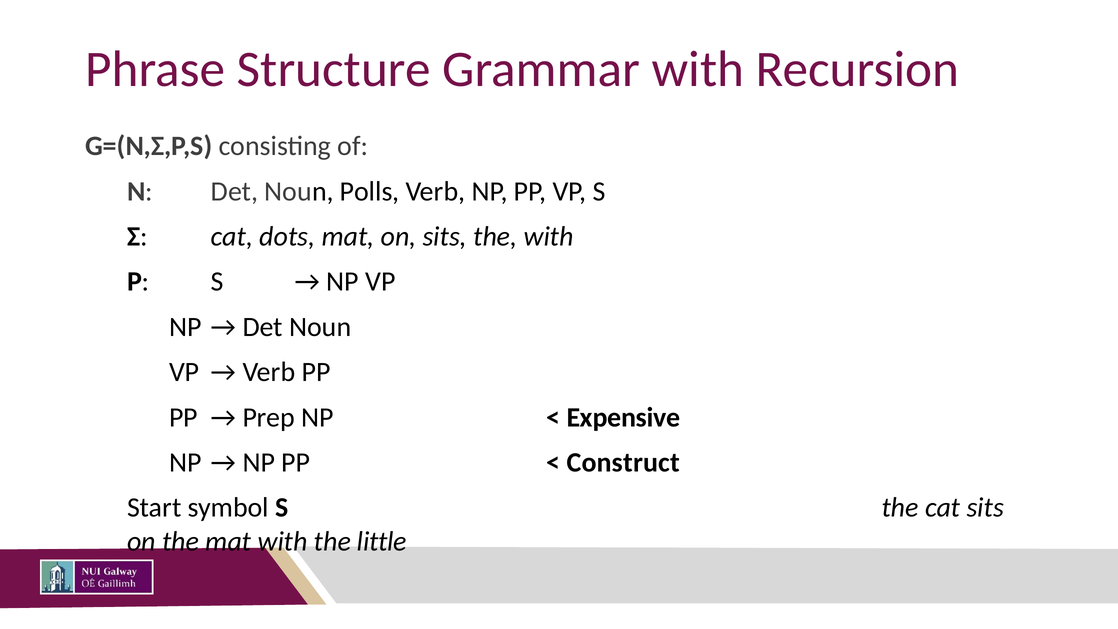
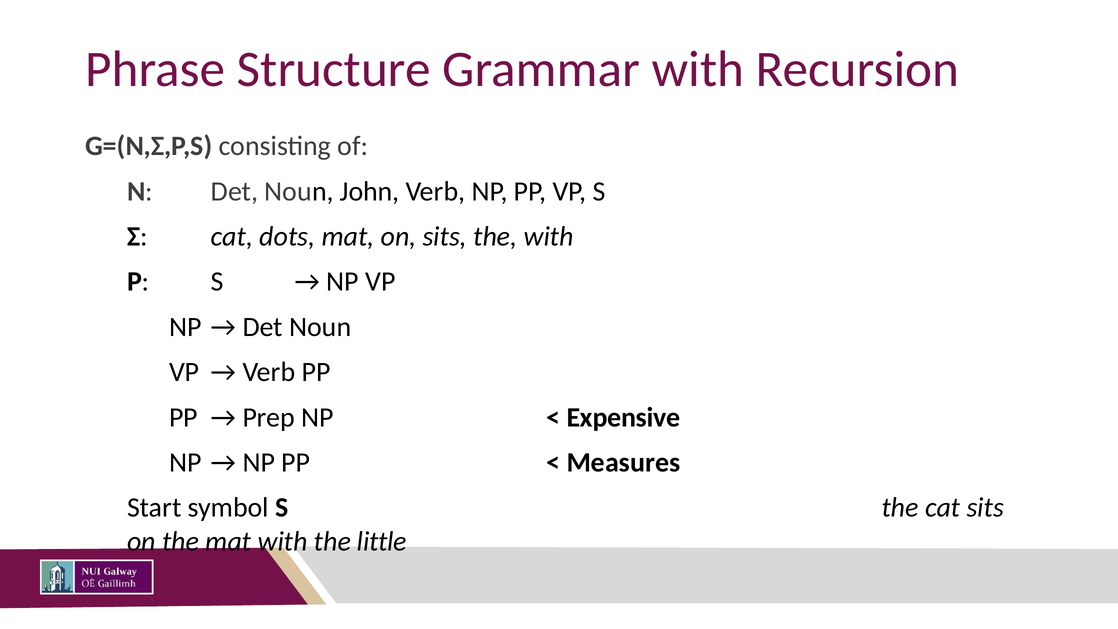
Polls: Polls -> John
Construct: Construct -> Measures
